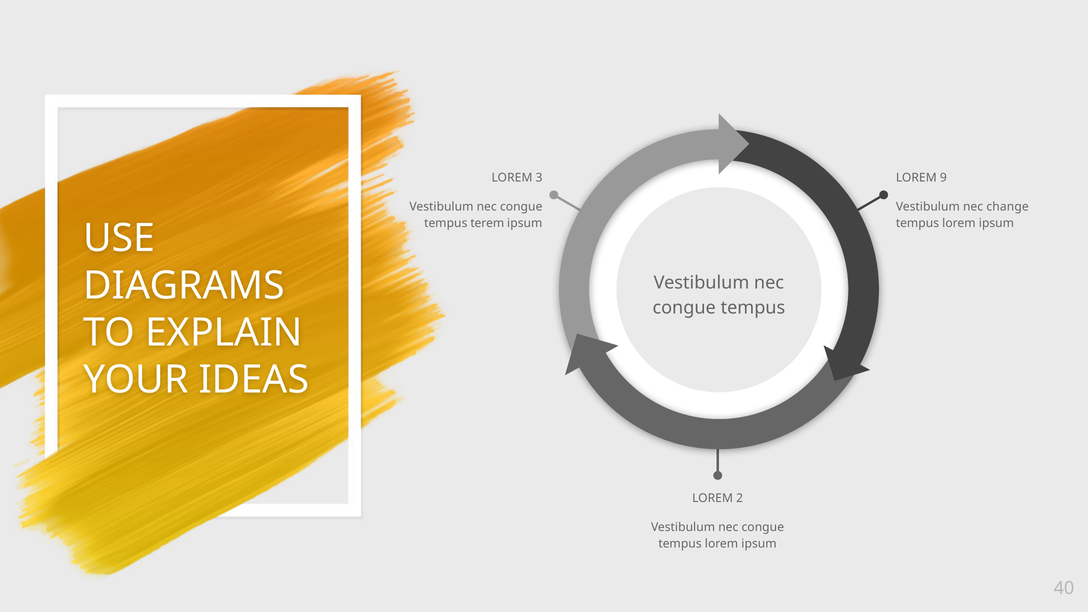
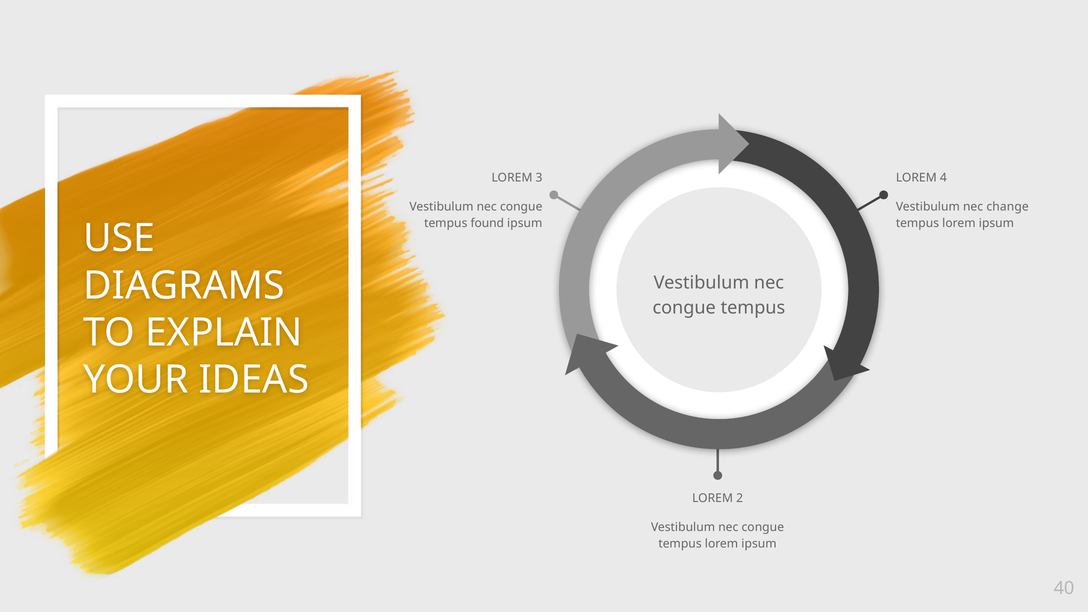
9: 9 -> 4
terem: terem -> found
